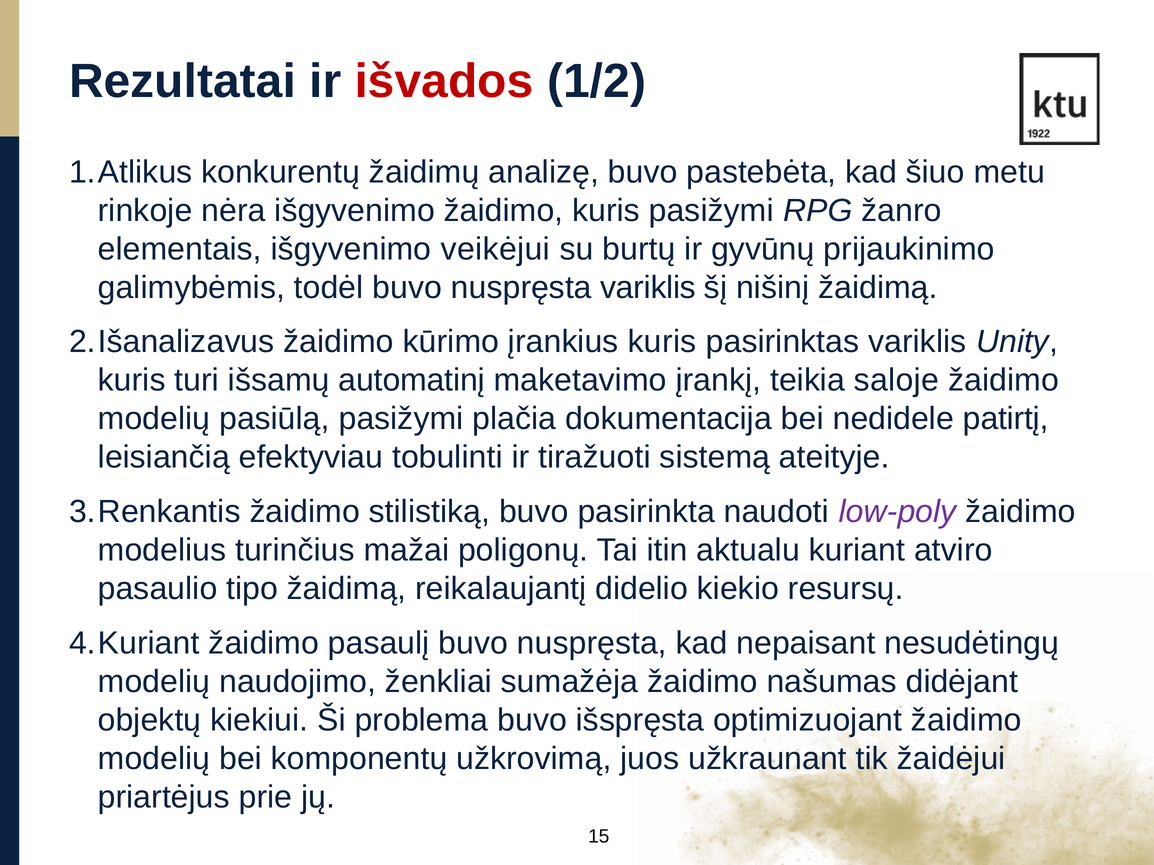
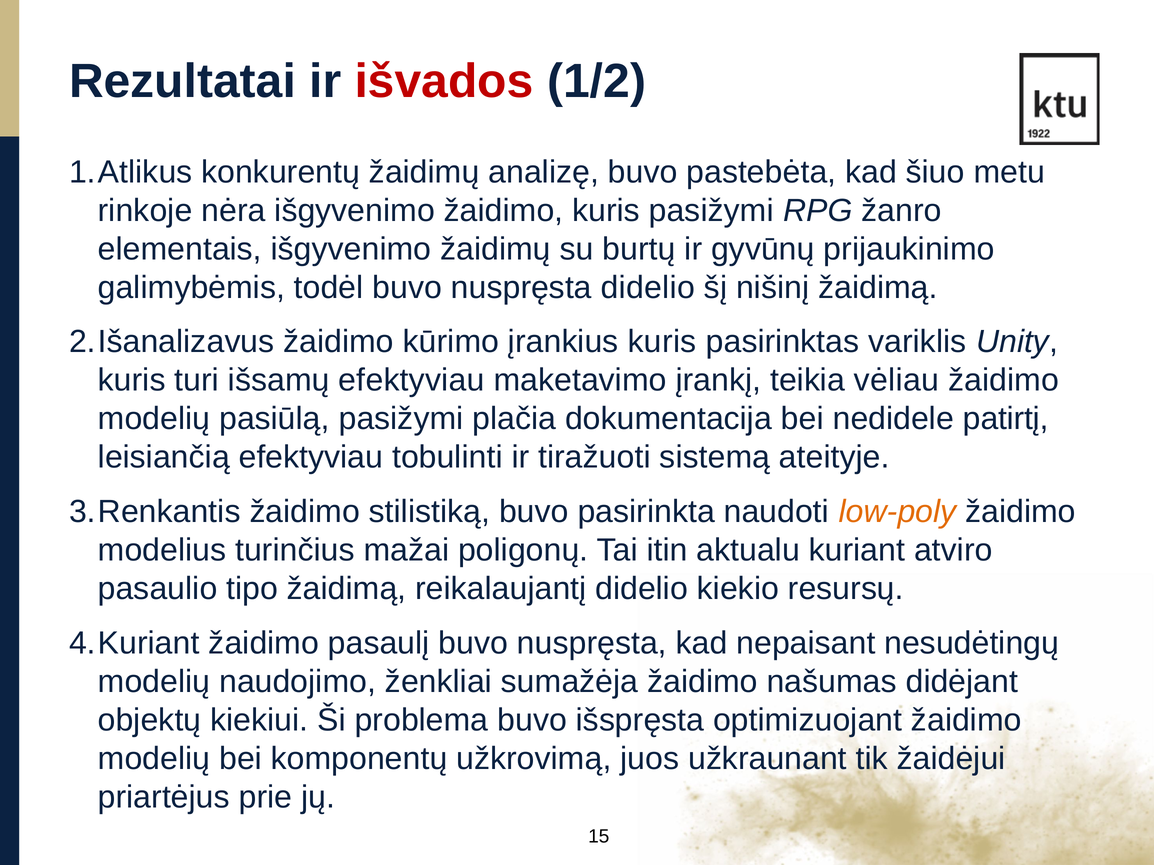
išgyvenimo veikėjui: veikėjui -> žaidimų
nuspręsta variklis: variklis -> didelio
išsamų automatinį: automatinį -> efektyviau
saloje: saloje -> vėliau
low-poly colour: purple -> orange
